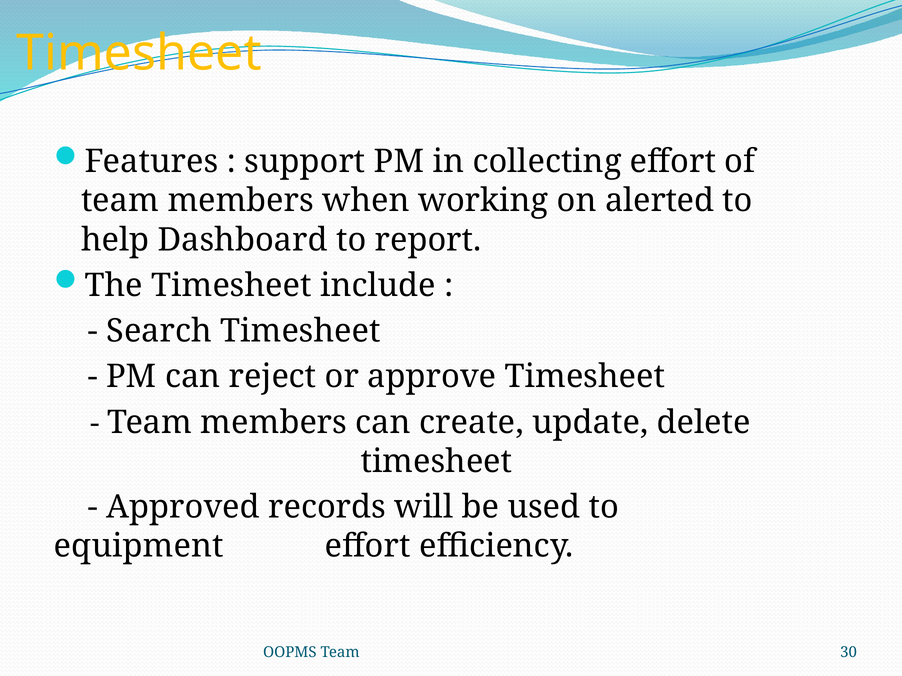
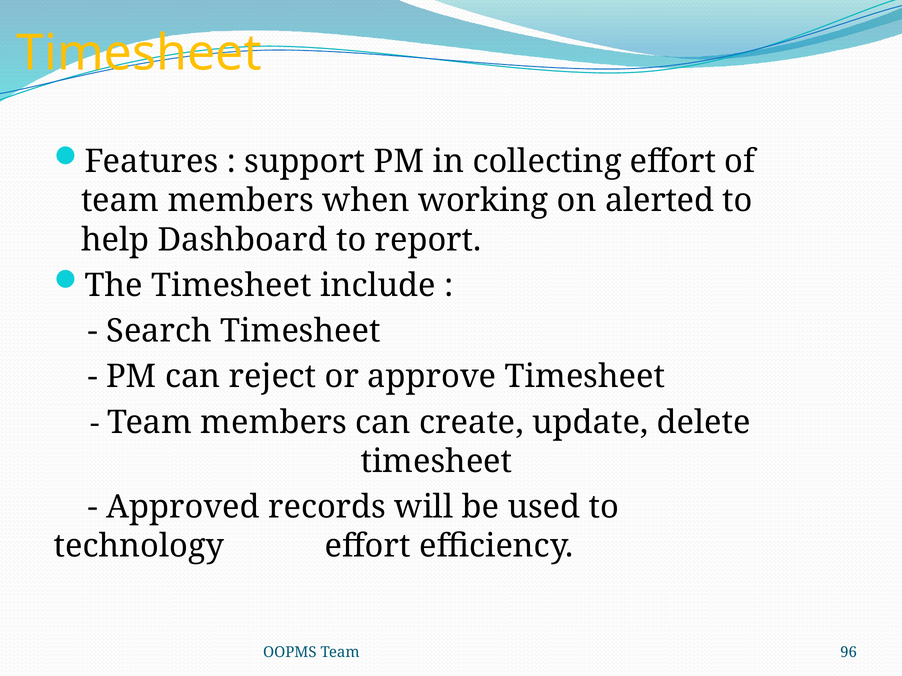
equipment: equipment -> technology
30: 30 -> 96
